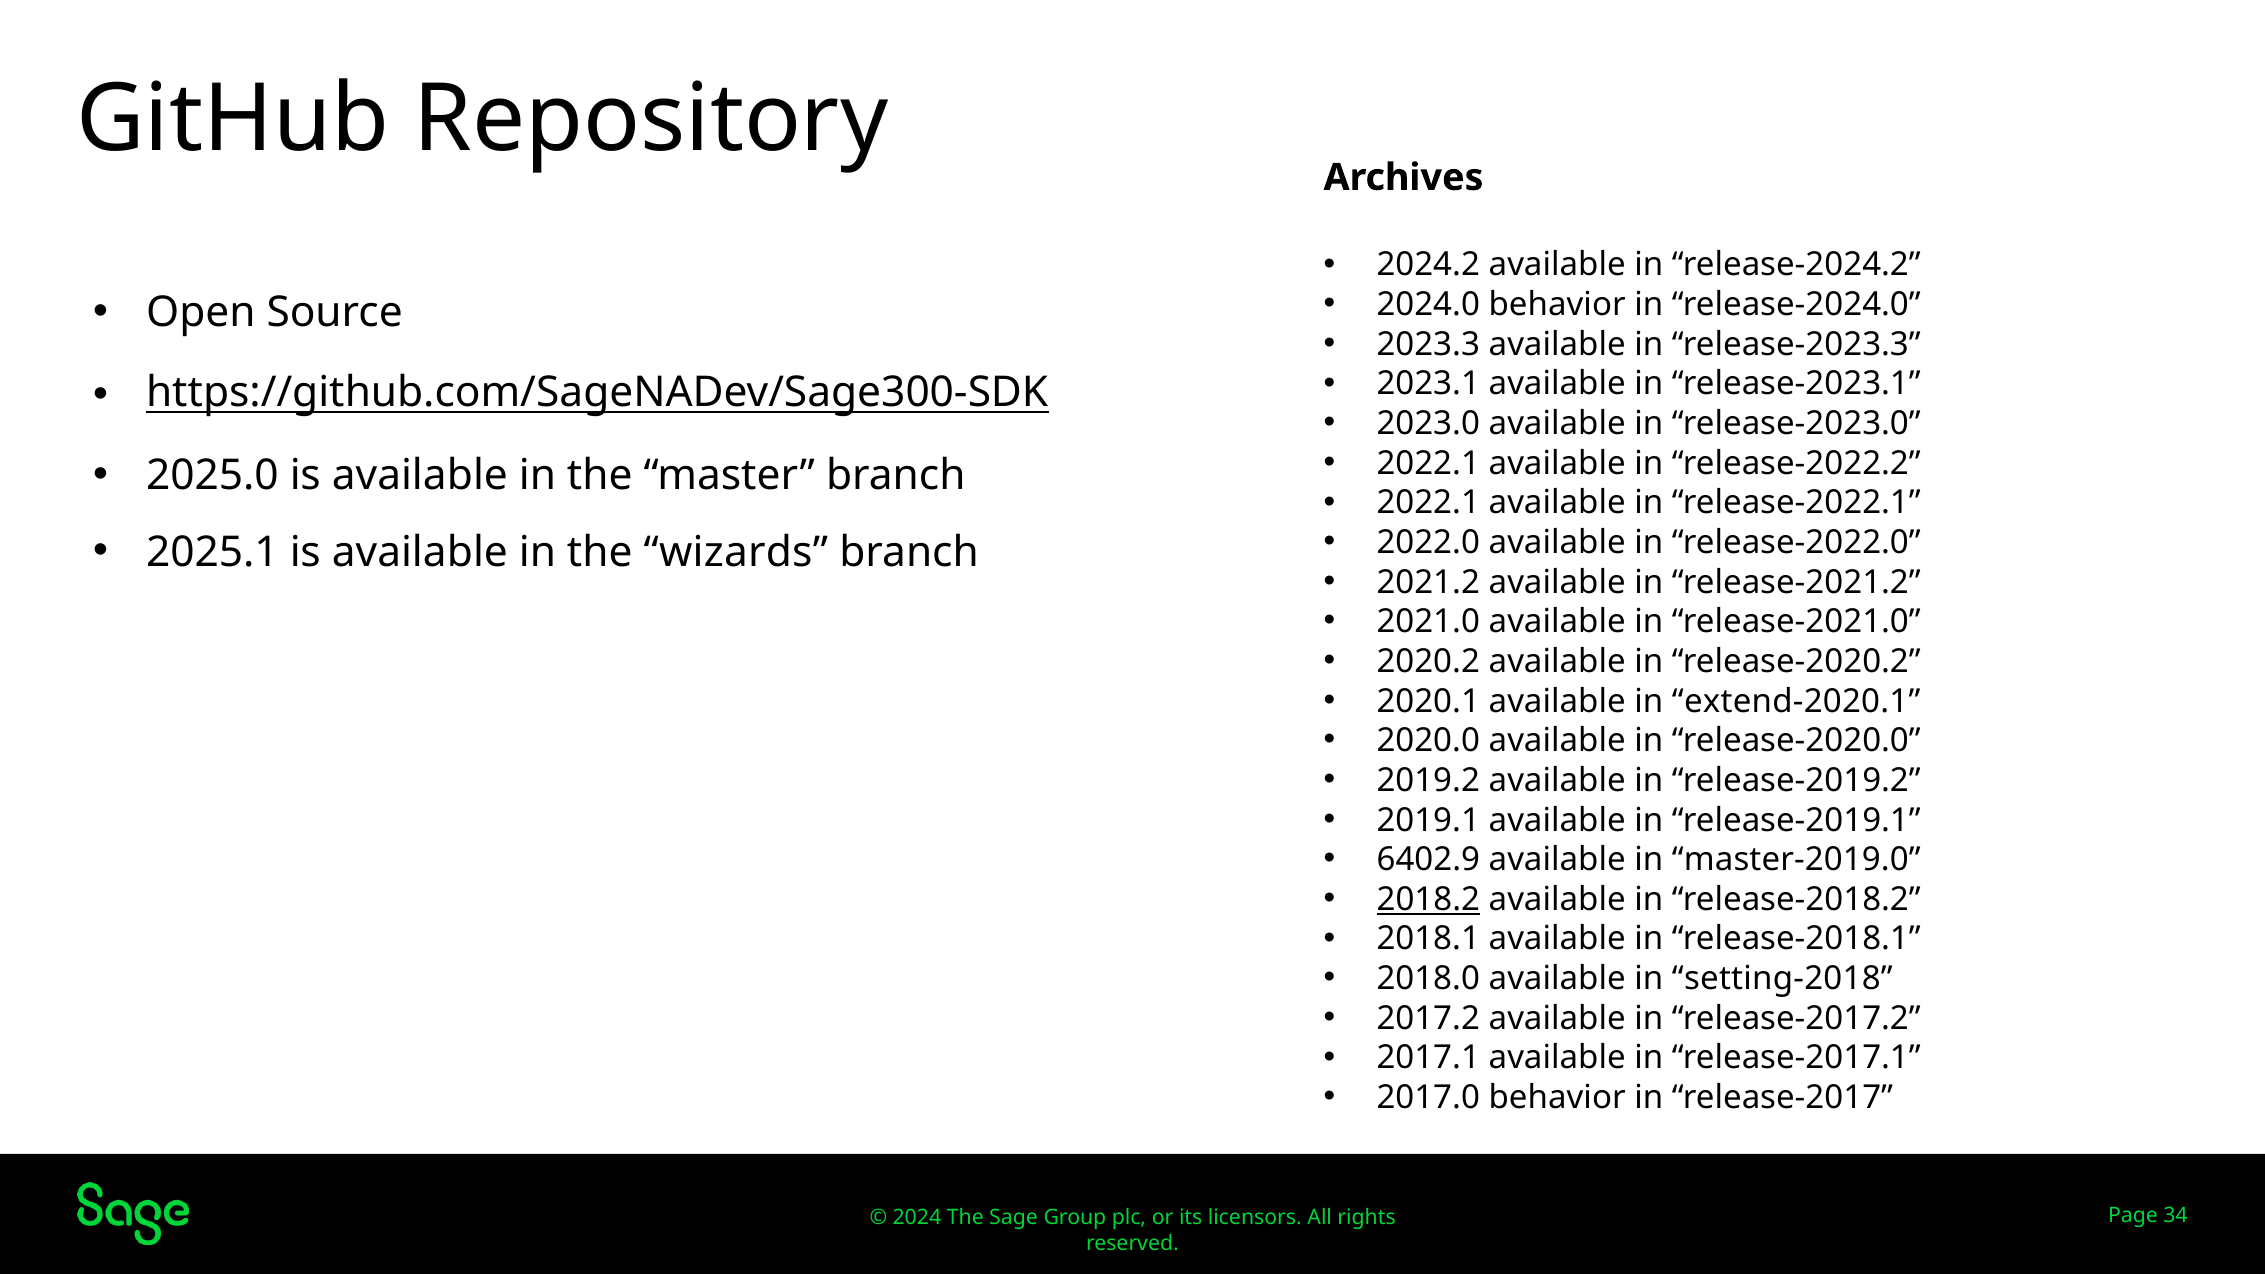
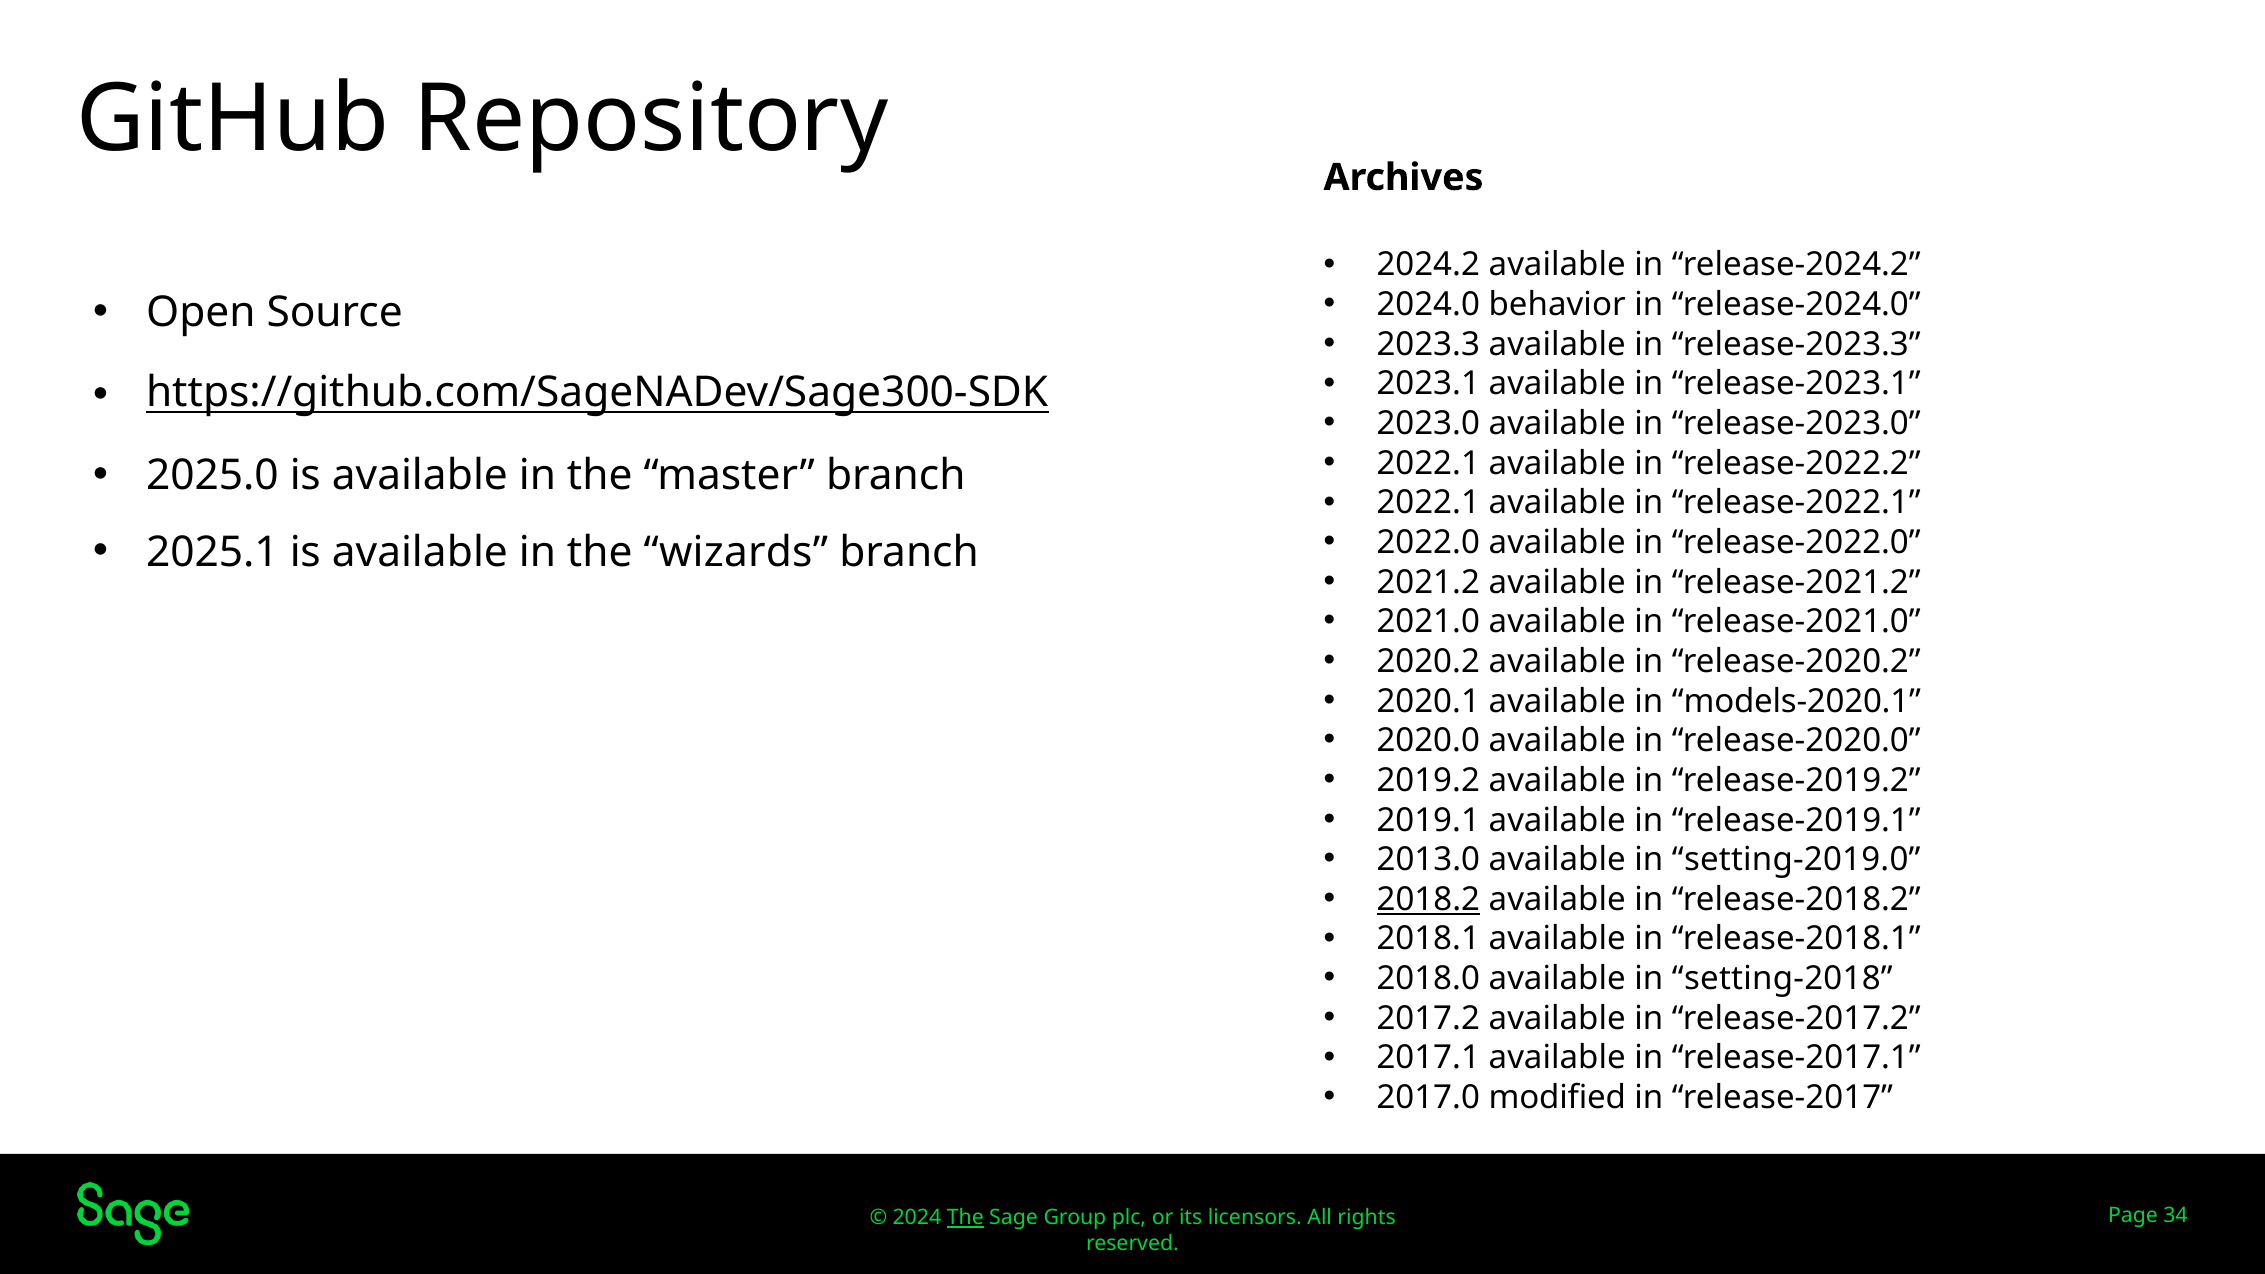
extend-2020.1: extend-2020.1 -> models-2020.1
6402.9: 6402.9 -> 2013.0
master-2019.0: master-2019.0 -> setting-2019.0
2017.0 behavior: behavior -> modified
The at (965, 1218) underline: none -> present
